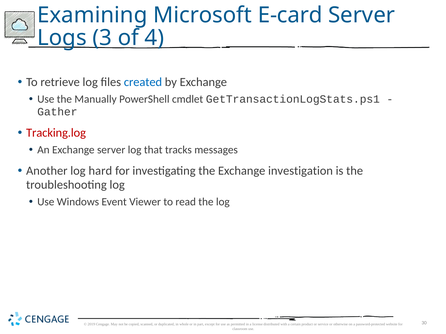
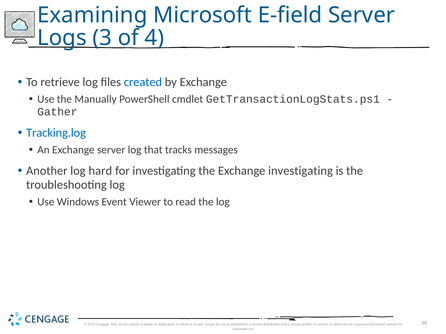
E-card: E-card -> E-field
Tracking.log colour: red -> blue
Exchange investigation: investigation -> investigating
